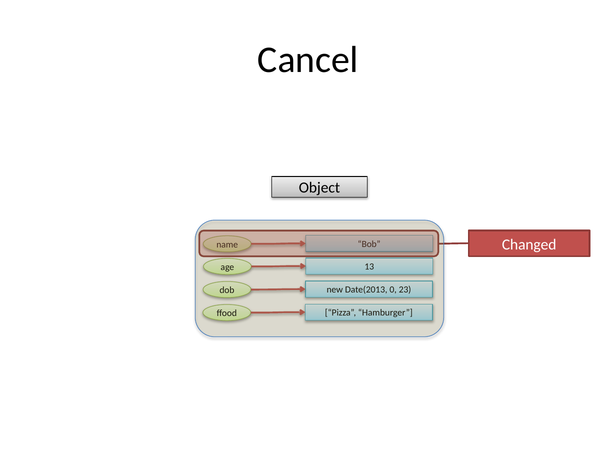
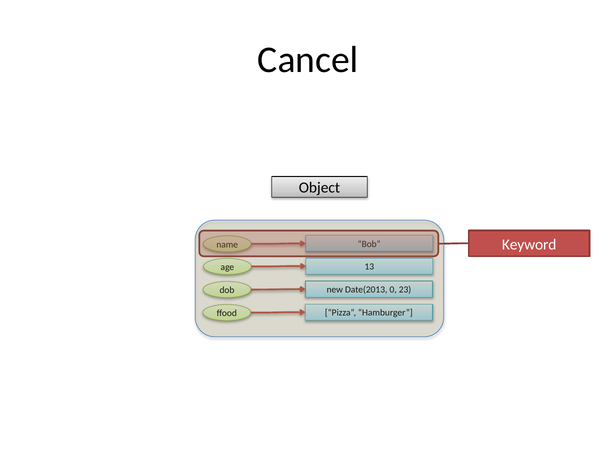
Changed: Changed -> Keyword
